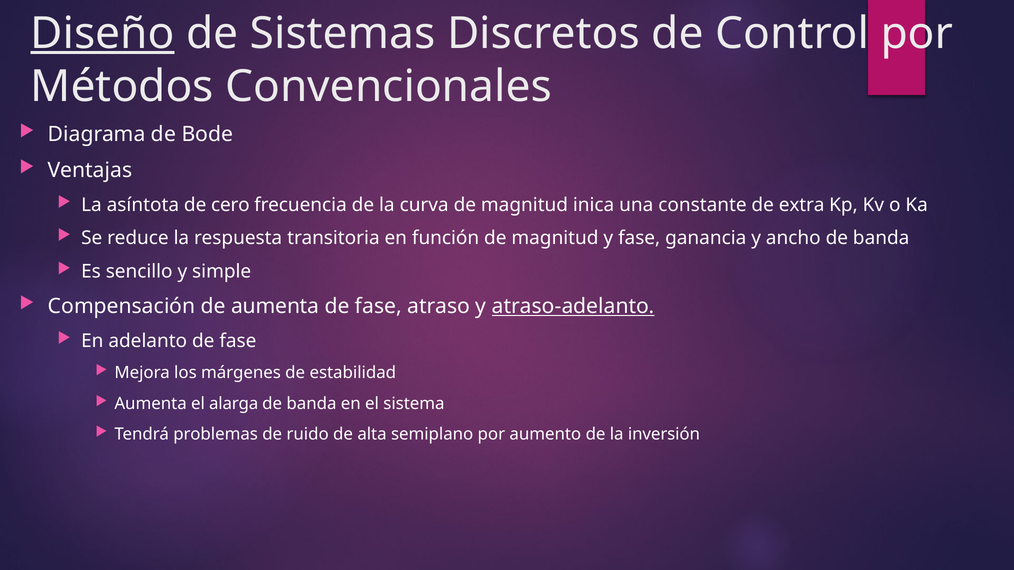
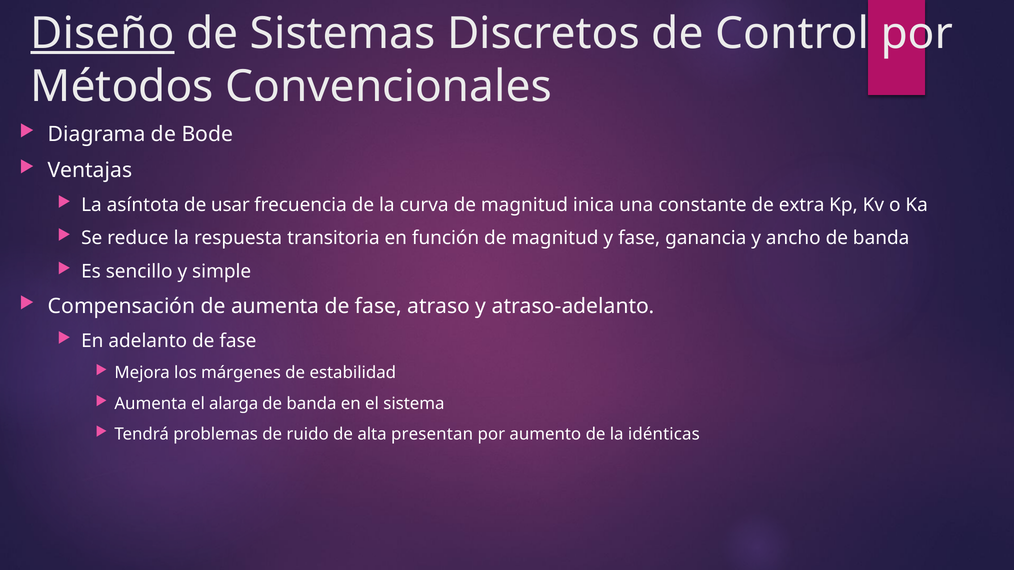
cero: cero -> usar
atraso-adelanto underline: present -> none
semiplano: semiplano -> presentan
inversión: inversión -> idénticas
